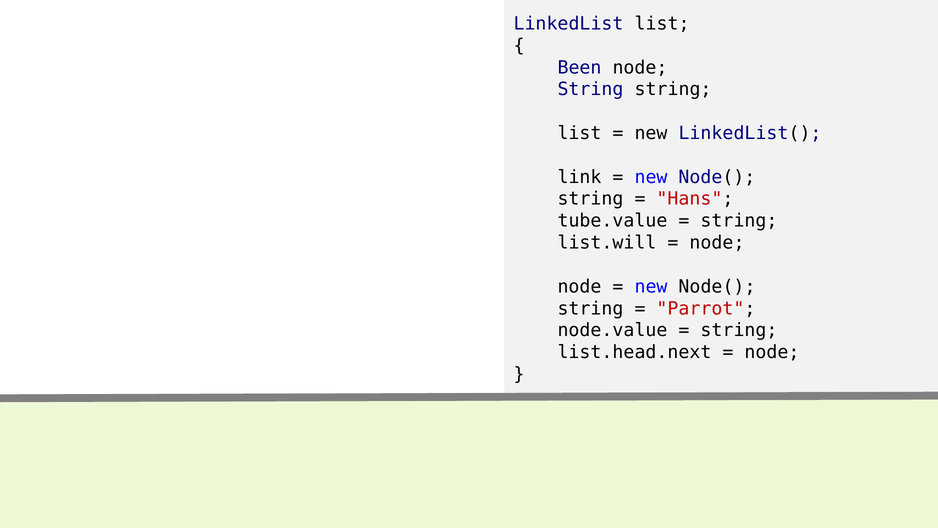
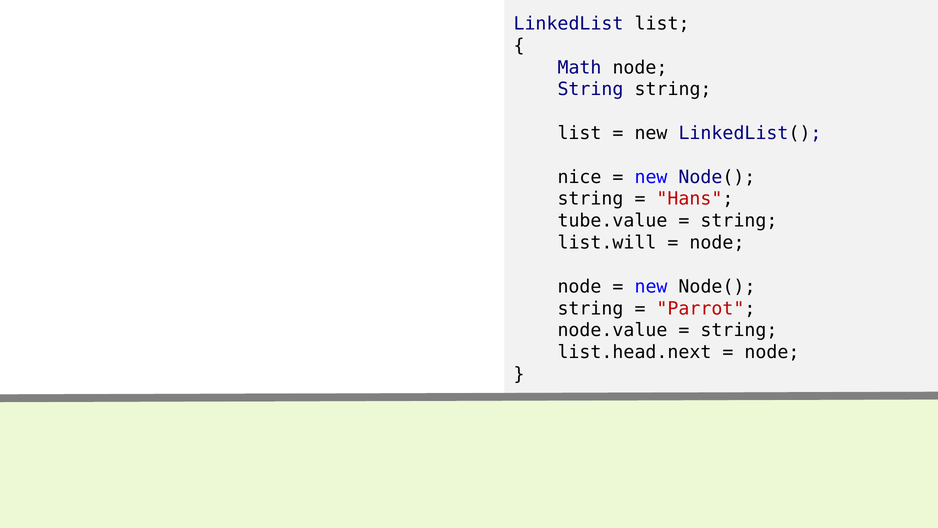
Been: Been -> Math
link: link -> nice
